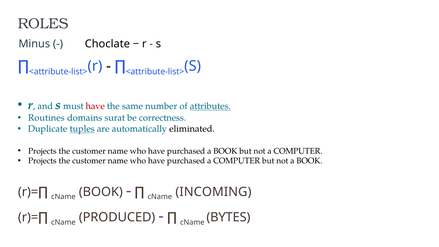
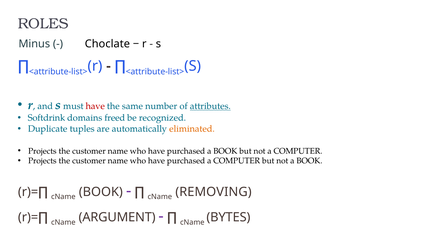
Routines: Routines -> Softdrink
surat: surat -> freed
correctness: correctness -> recognized
tuples underline: present -> none
eliminated colour: black -> orange
INCOMING: INCOMING -> REMOVING
PRODUCED: PRODUCED -> ARGUMENT
